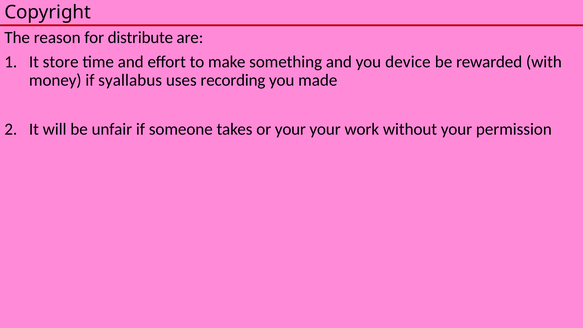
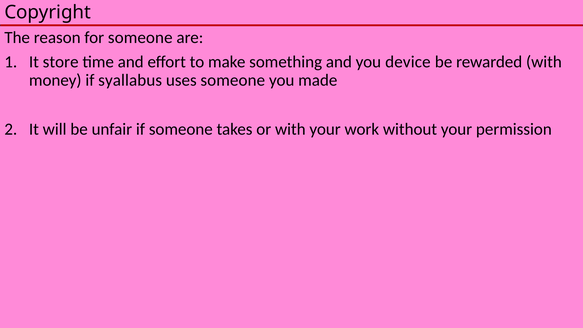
for distribute: distribute -> someone
uses recording: recording -> someone
or your: your -> with
